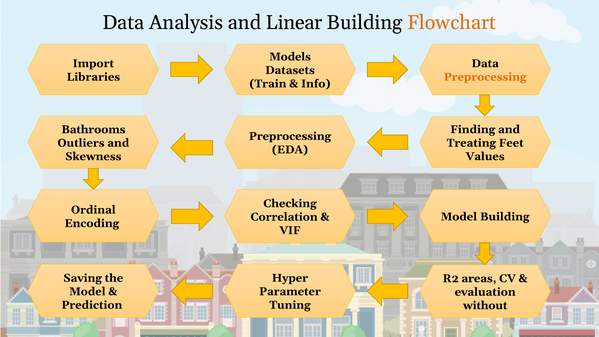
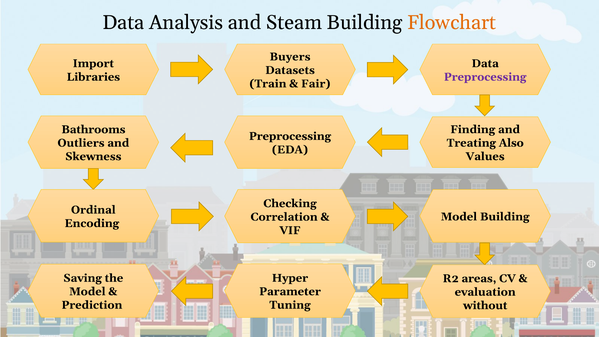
Linear: Linear -> Steam
Models: Models -> Buyers
Preprocessing at (485, 77) colour: orange -> purple
Info: Info -> Fair
Feet: Feet -> Also
